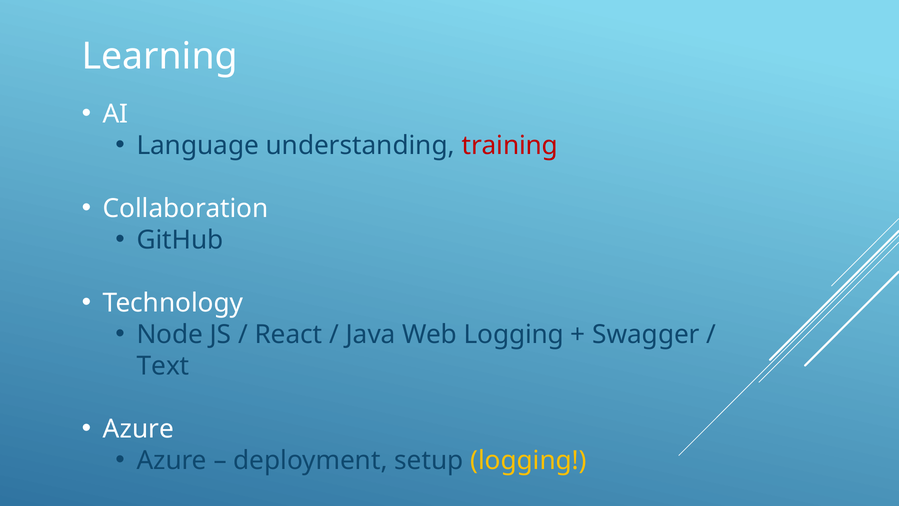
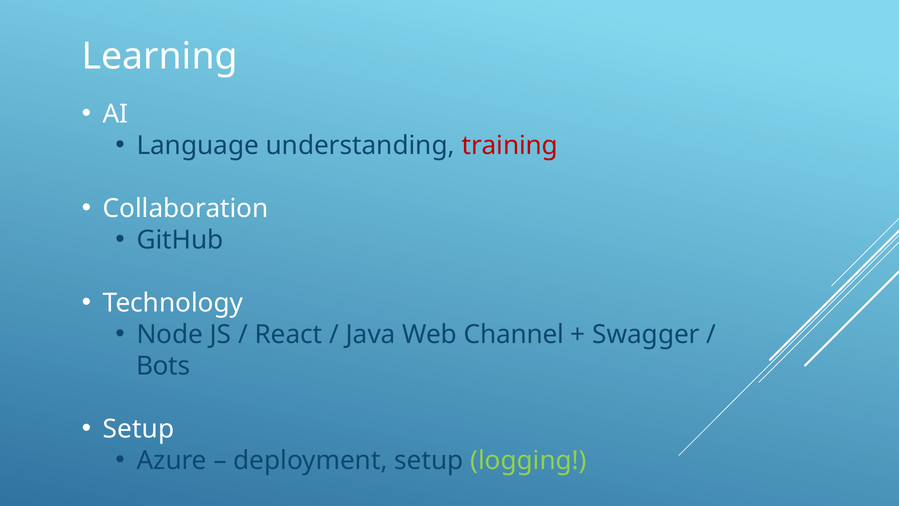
Web Logging: Logging -> Channel
Text: Text -> Bots
Azure at (139, 429): Azure -> Setup
logging at (529, 460) colour: yellow -> light green
